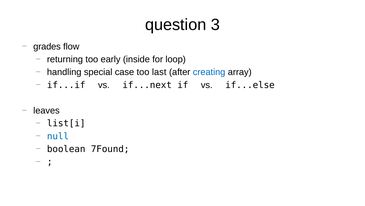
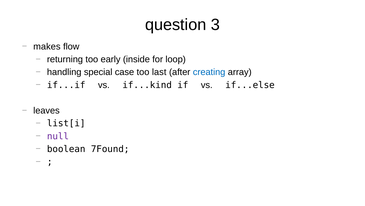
grades: grades -> makes
if...next: if...next -> if...kind
null colour: blue -> purple
